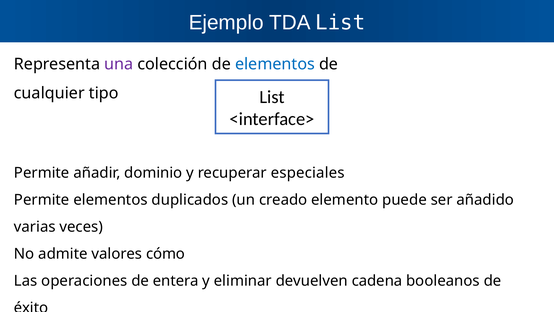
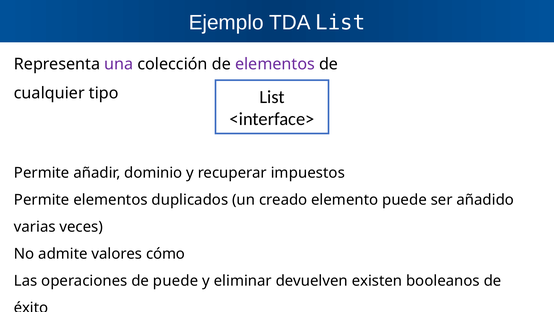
elementos at (275, 64) colour: blue -> purple
especiales: especiales -> impuestos
de entera: entera -> puede
cadena: cadena -> existen
